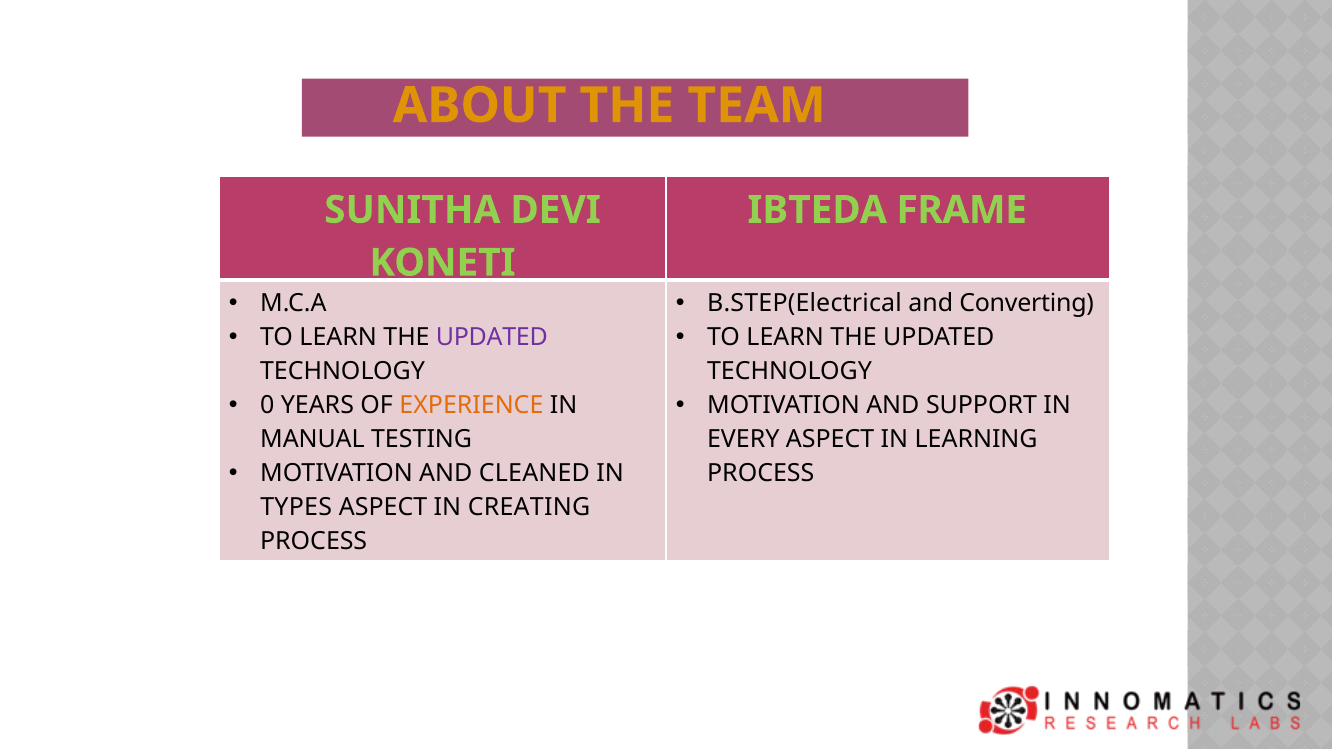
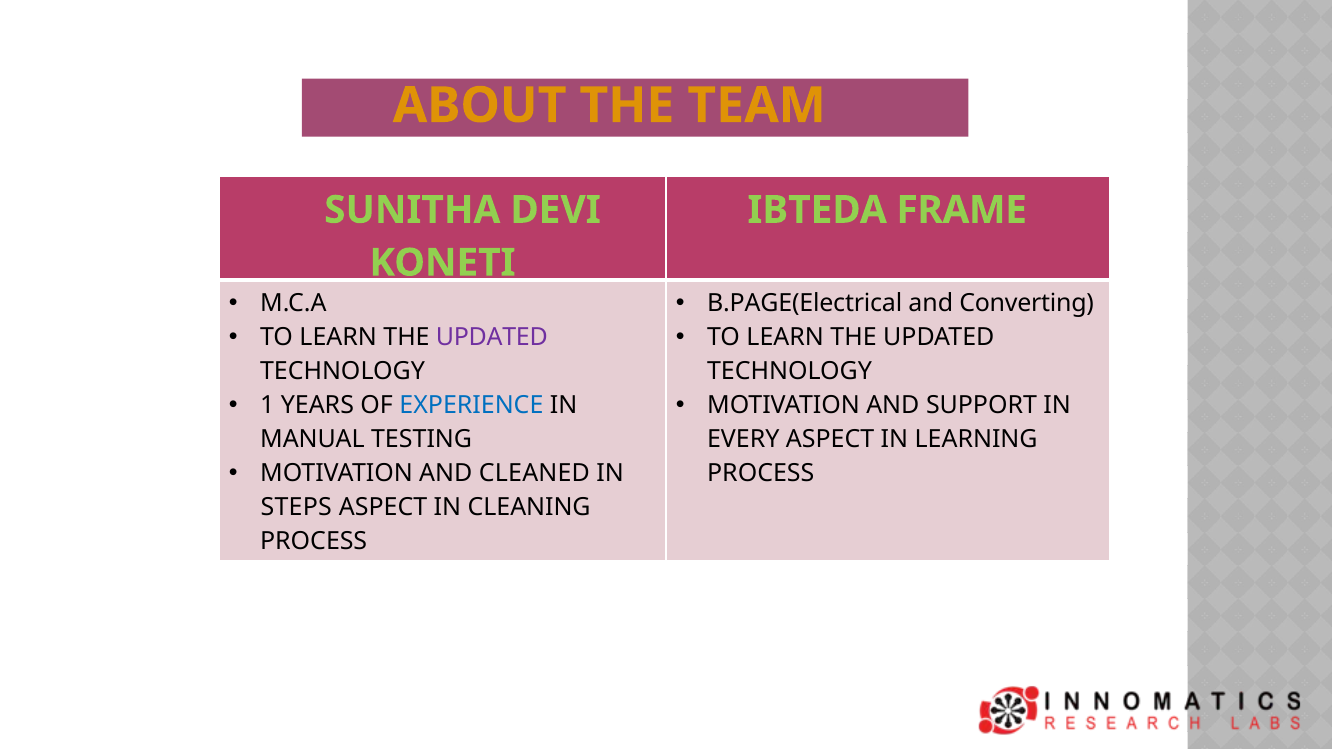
B.STEP(Electrical: B.STEP(Electrical -> B.PAGE(Electrical
0: 0 -> 1
EXPERIENCE colour: orange -> blue
TYPES: TYPES -> STEPS
CREATING: CREATING -> CLEANING
